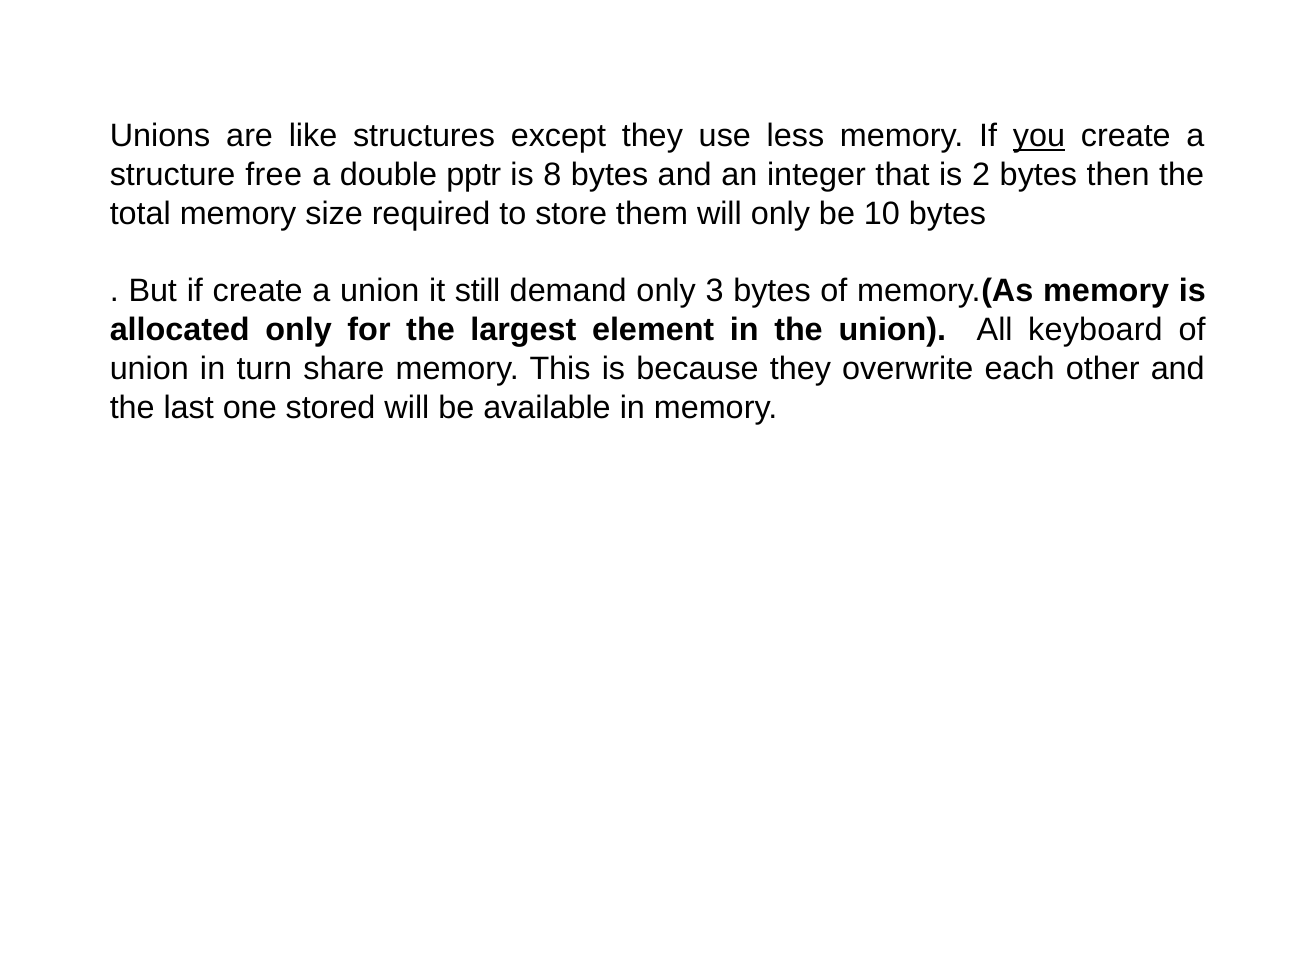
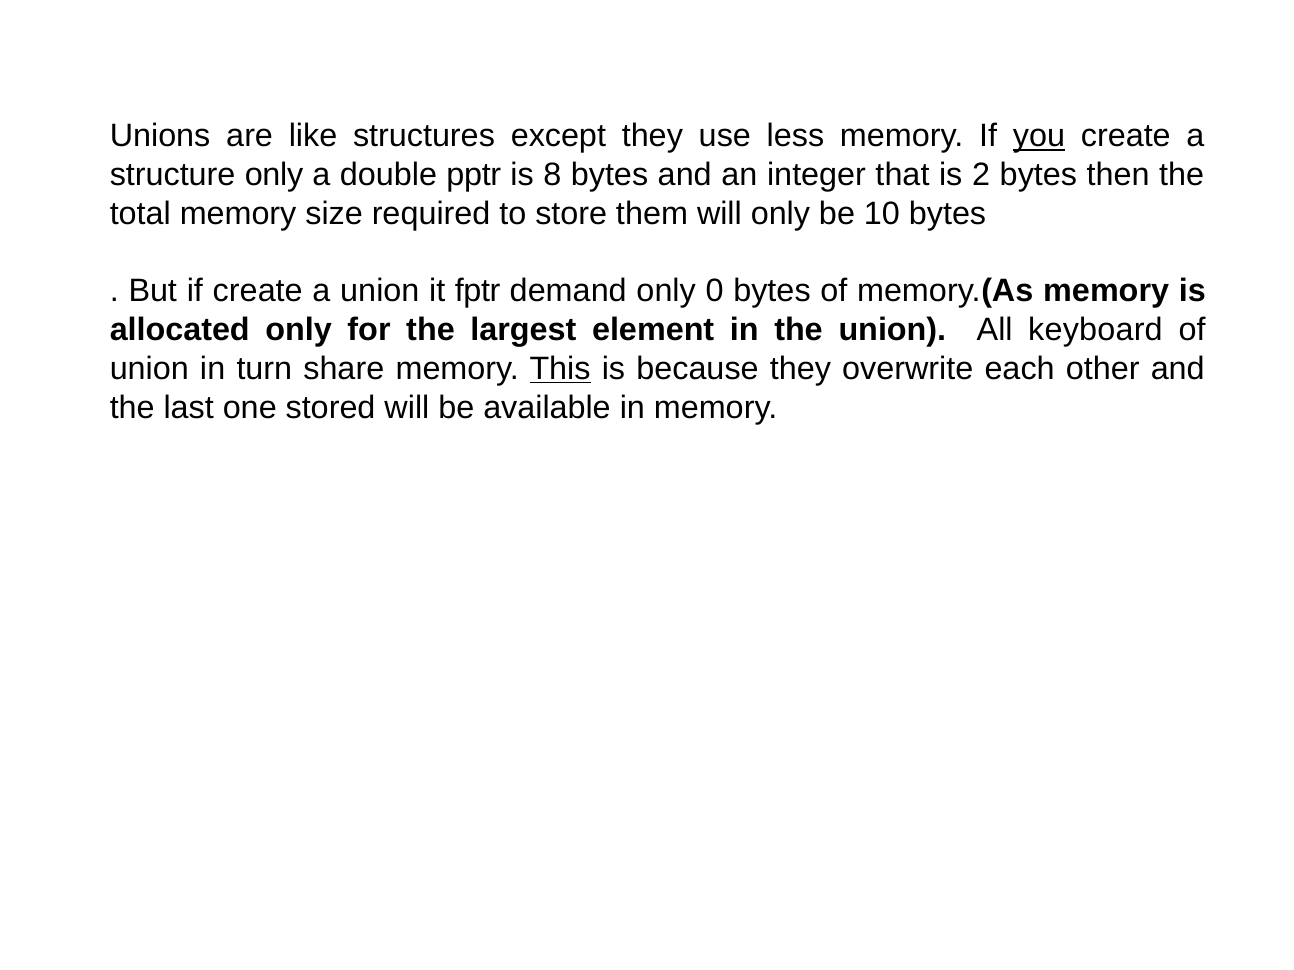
structure free: free -> only
still: still -> fptr
3: 3 -> 0
This underline: none -> present
